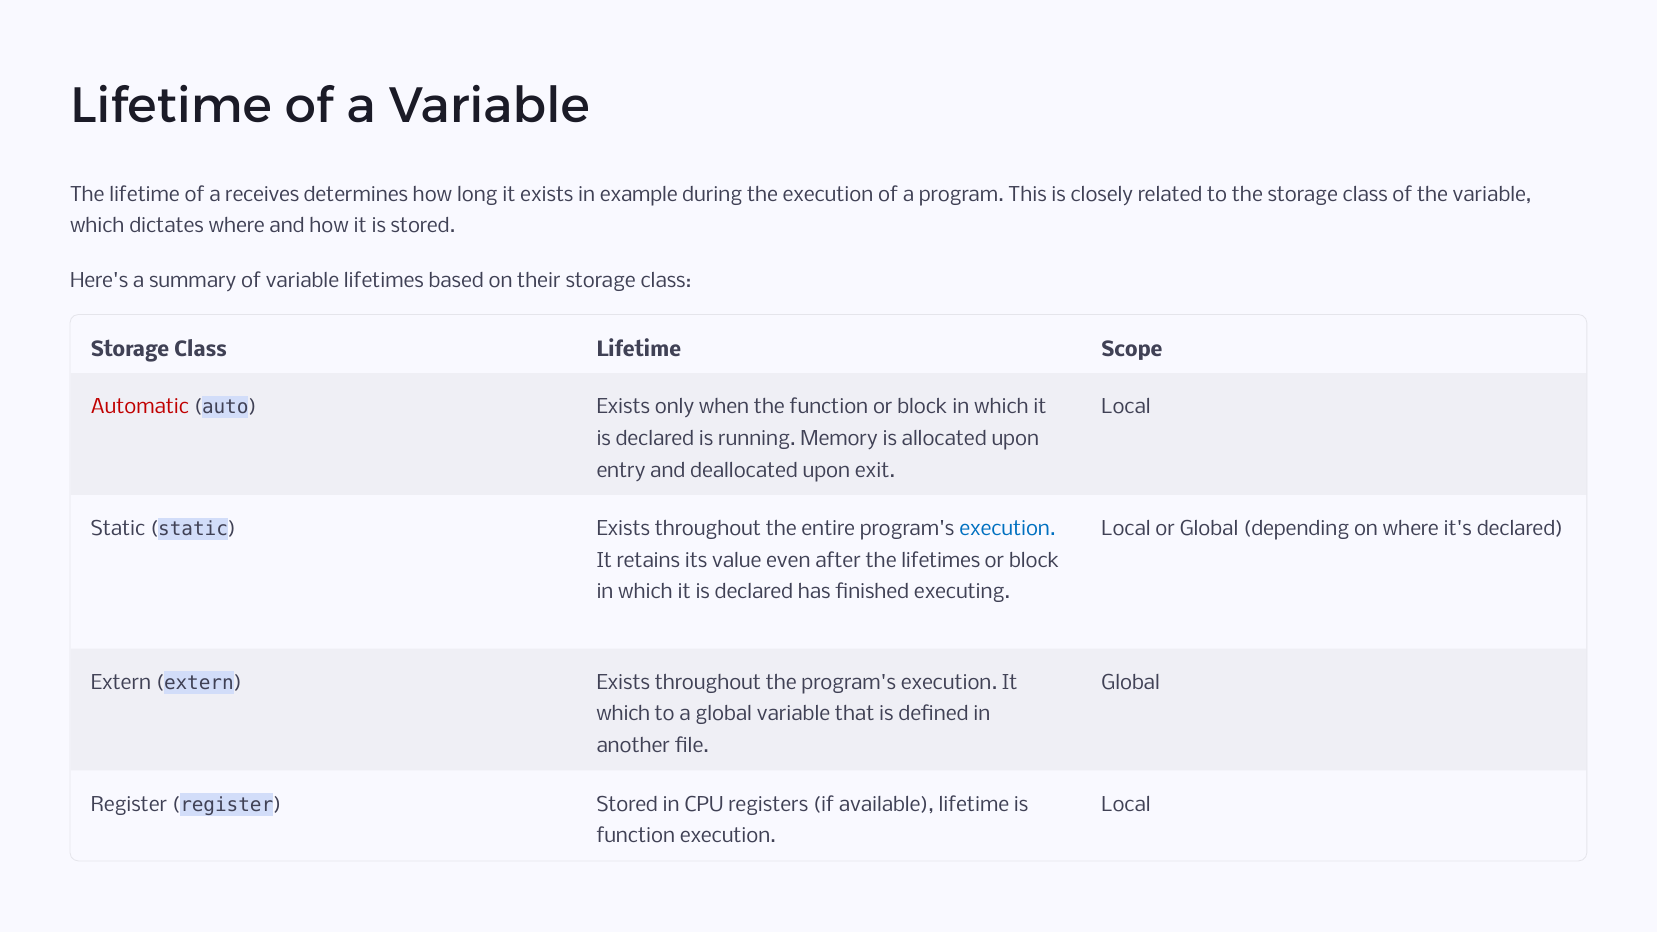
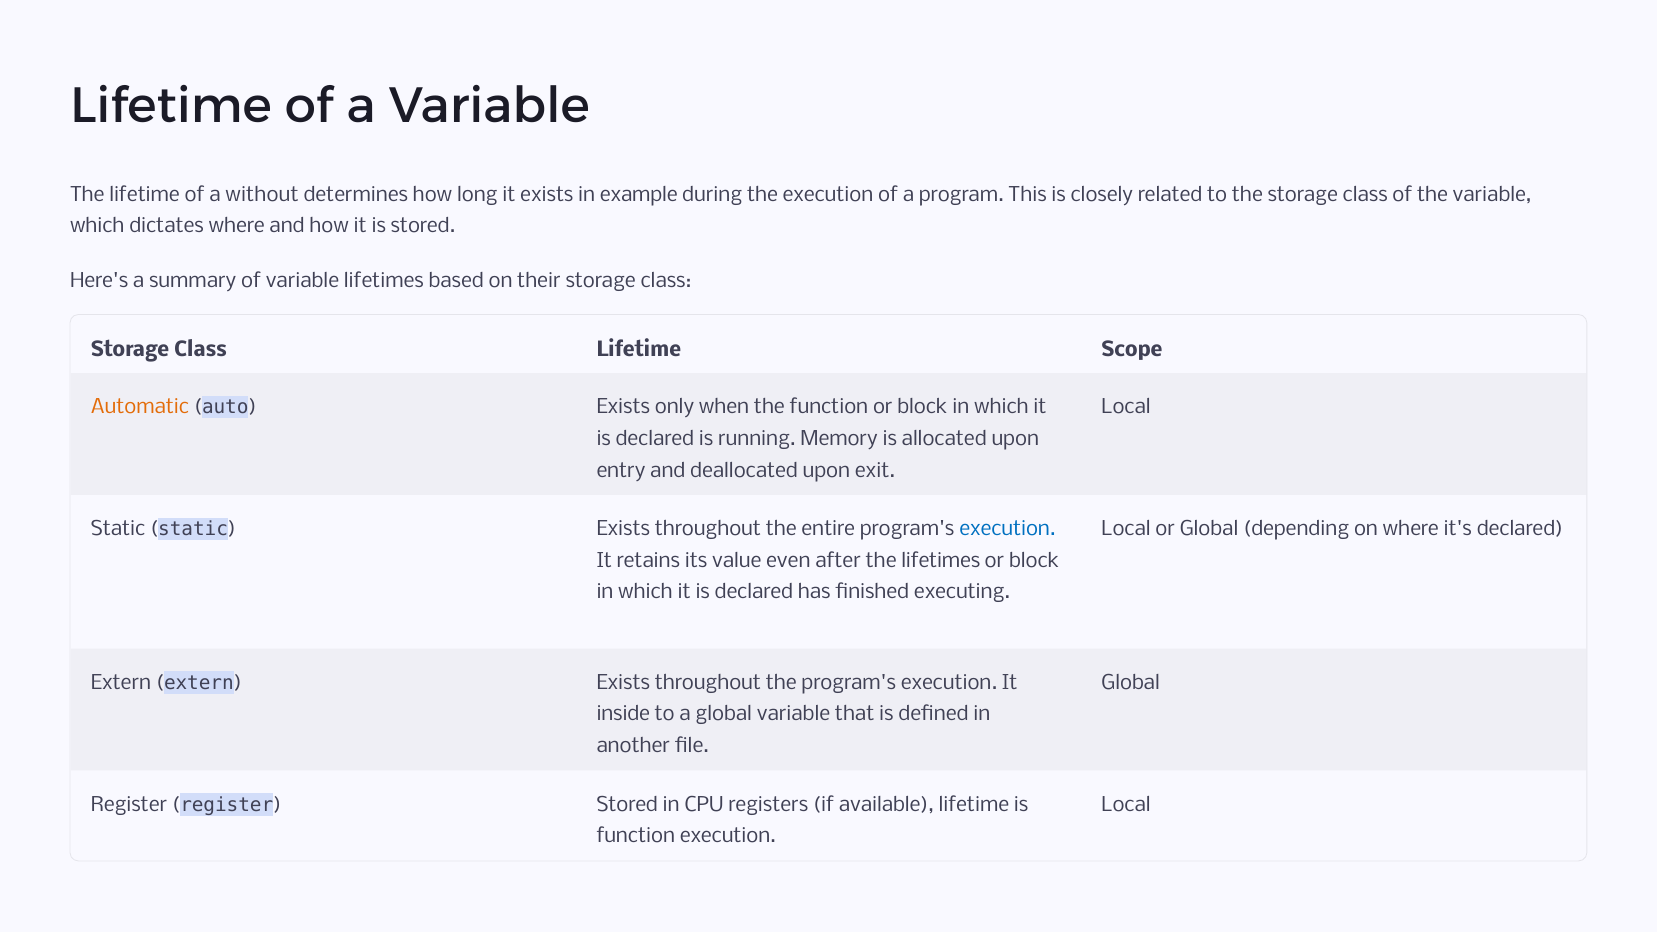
receives: receives -> without
Automatic colour: red -> orange
which at (623, 715): which -> inside
